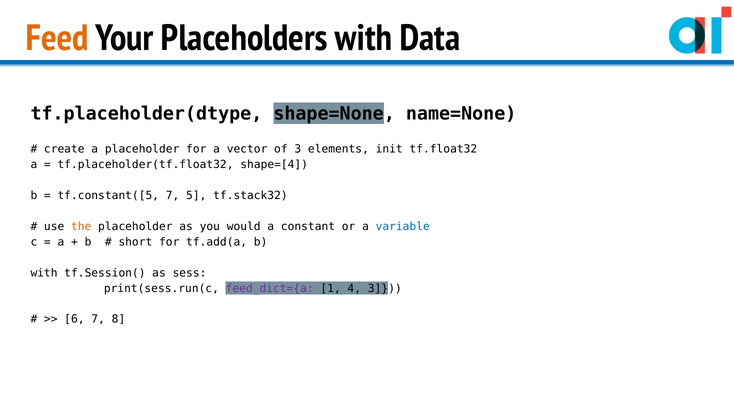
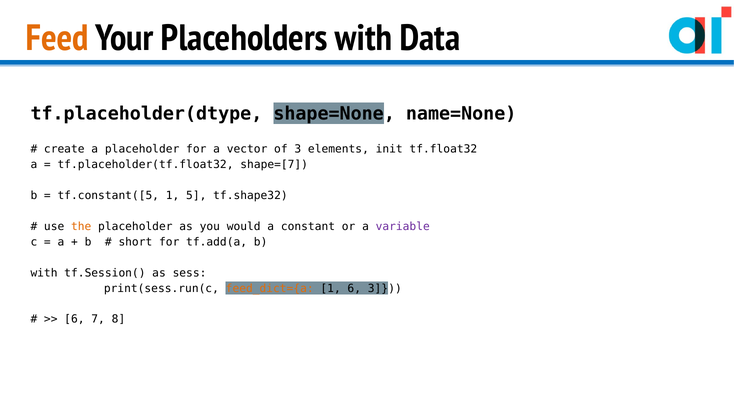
shape=[4: shape=[4 -> shape=[7
tf.constant([5 7: 7 -> 1
tf.stack32: tf.stack32 -> tf.shape32
variable colour: blue -> purple
feed_dict={a colour: purple -> orange
1 4: 4 -> 6
